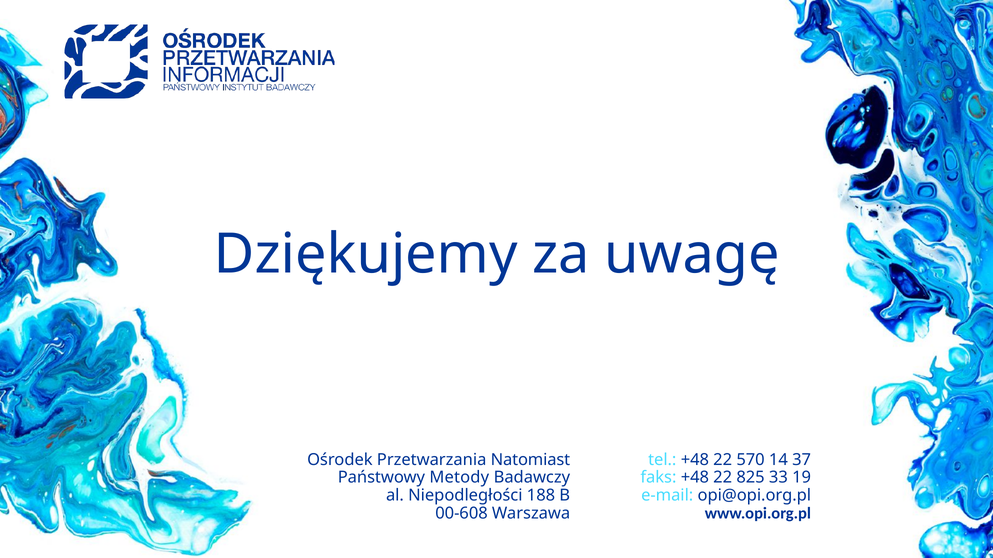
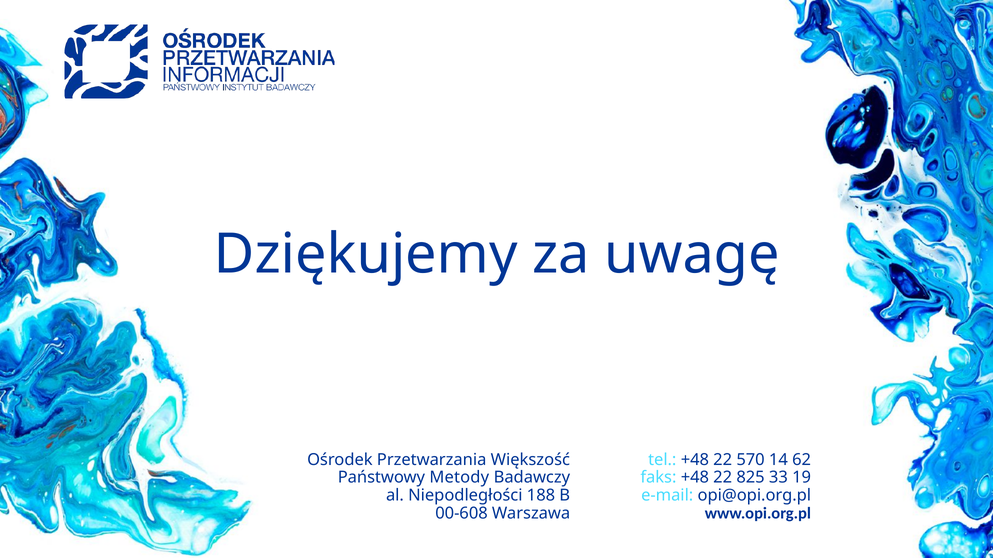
Natomiast: Natomiast -> Większość
37: 37 -> 62
